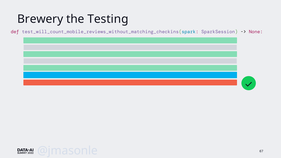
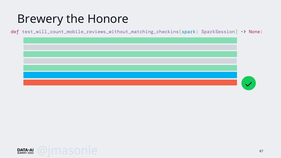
Testing: Testing -> Honore
